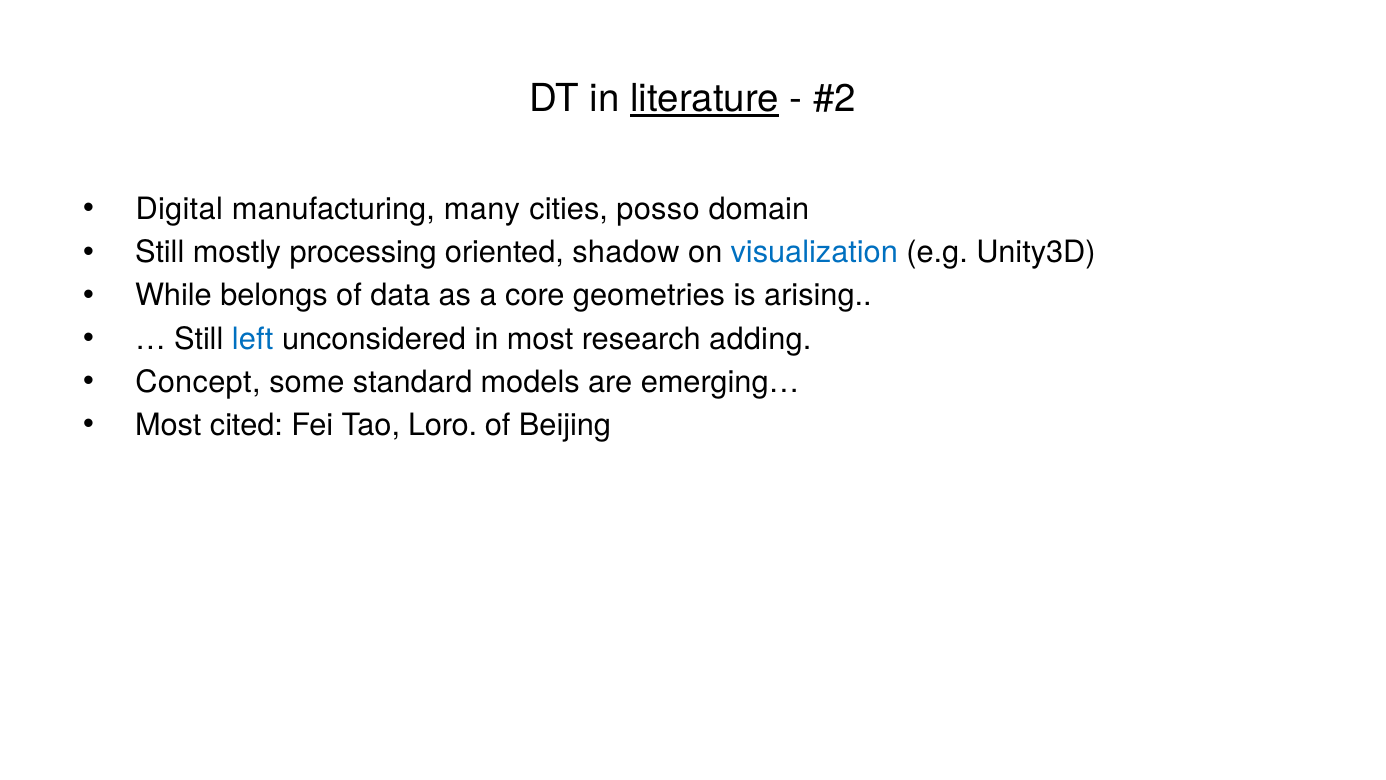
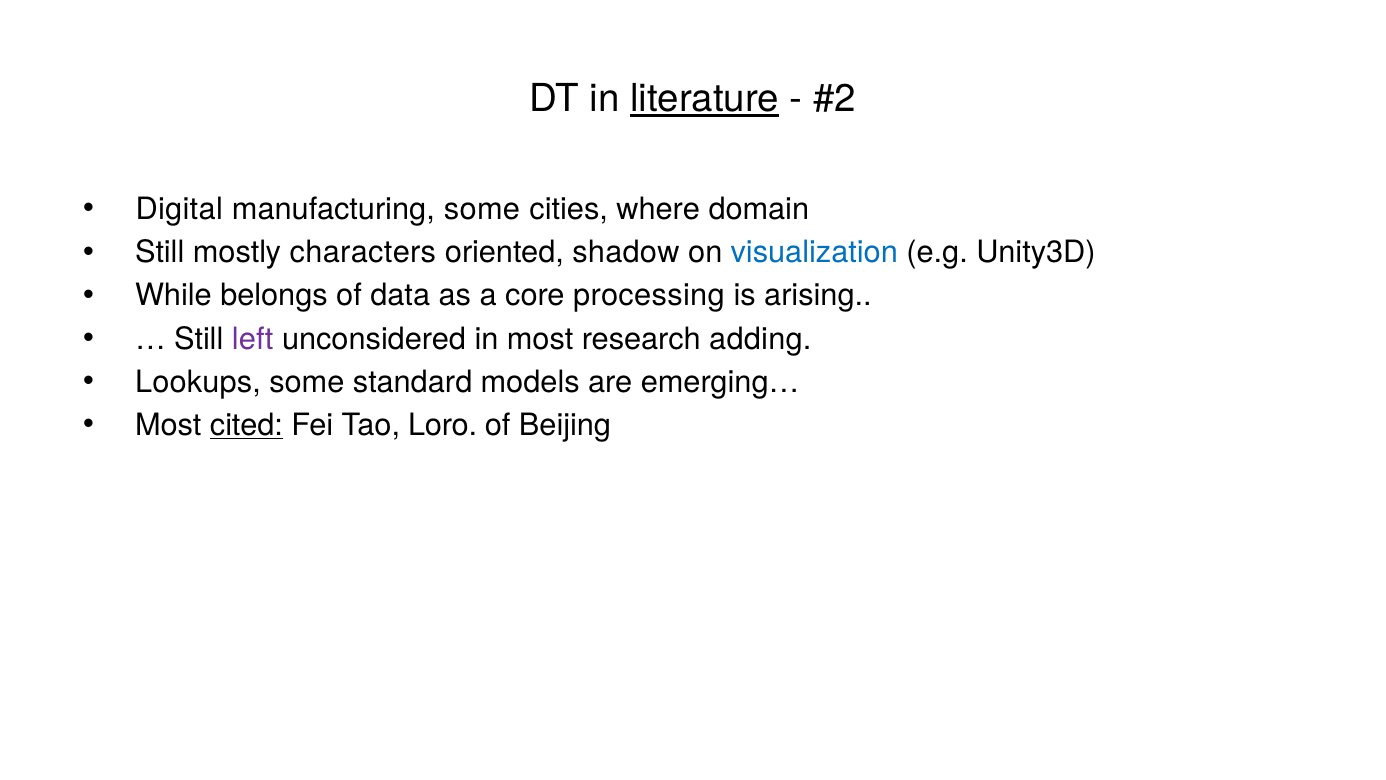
manufacturing many: many -> some
posso: posso -> where
processing: processing -> characters
geometries: geometries -> processing
left colour: blue -> purple
Concept: Concept -> Lookups
cited underline: none -> present
